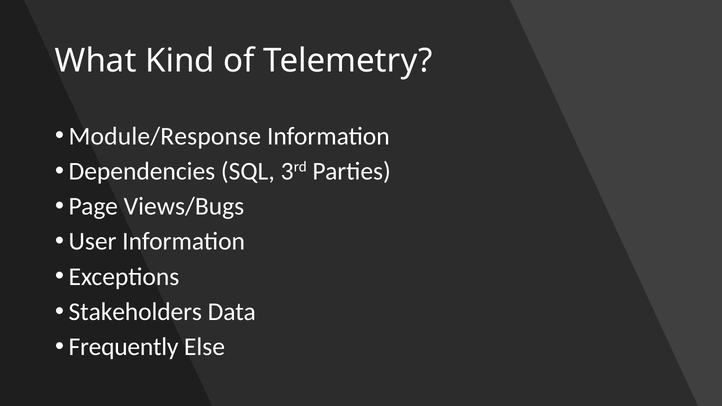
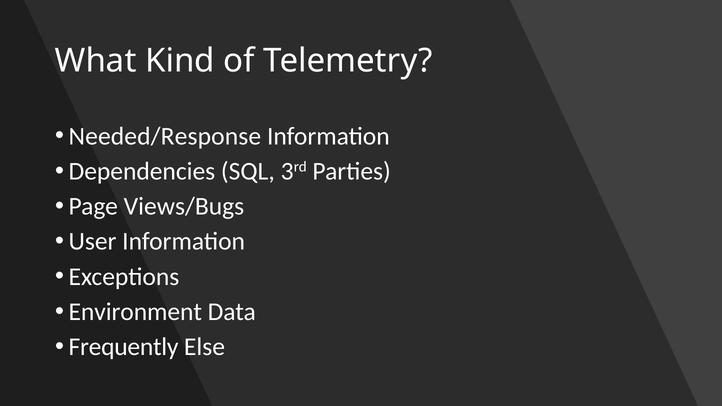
Module/Response: Module/Response -> Needed/Response
Stakeholders: Stakeholders -> Environment
